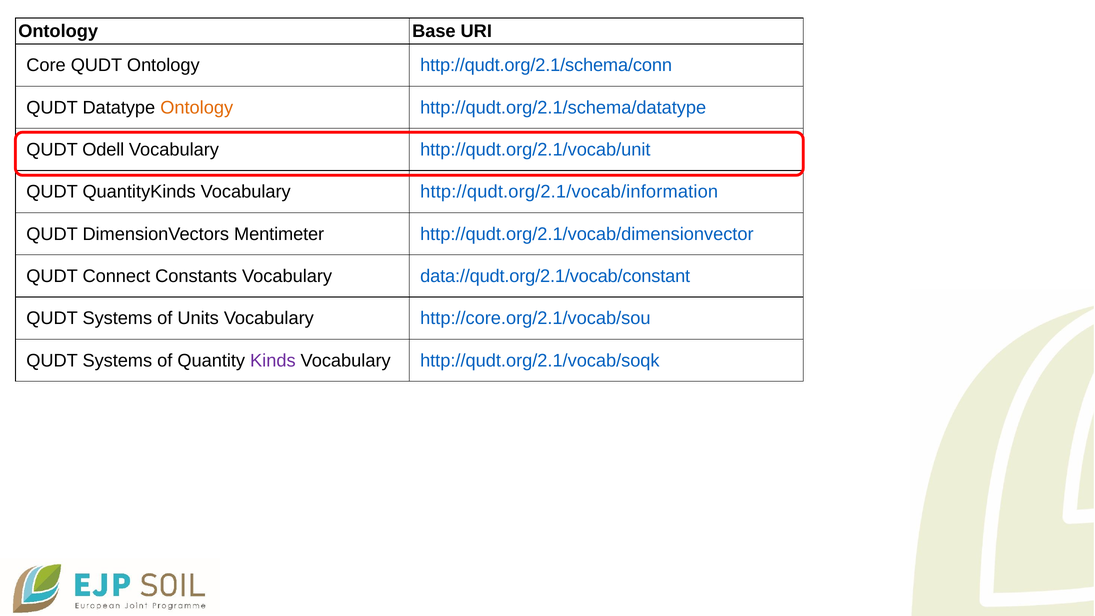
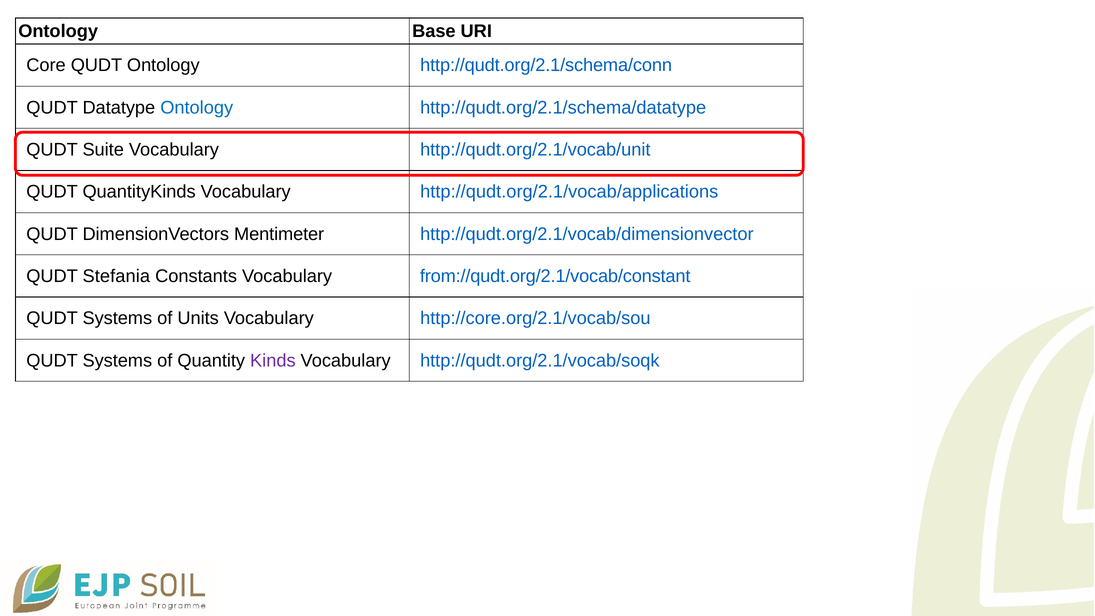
Ontology at (197, 108) colour: orange -> blue
Odell: Odell -> Suite
http://qudt.org/2.1/vocab/information: http://qudt.org/2.1/vocab/information -> http://qudt.org/2.1/vocab/applications
Connect: Connect -> Stefania
data://qudt.org/2.1/vocab/constant: data://qudt.org/2.1/vocab/constant -> from://qudt.org/2.1/vocab/constant
